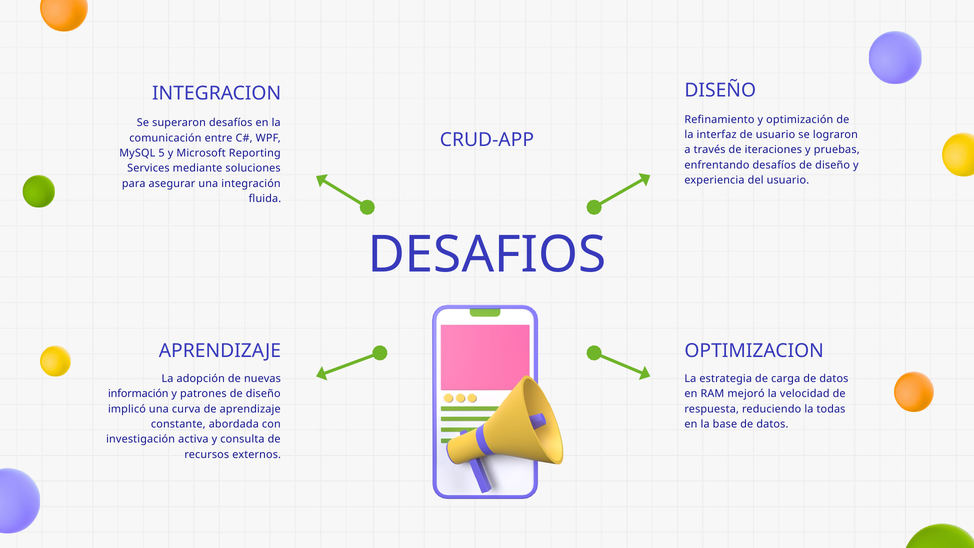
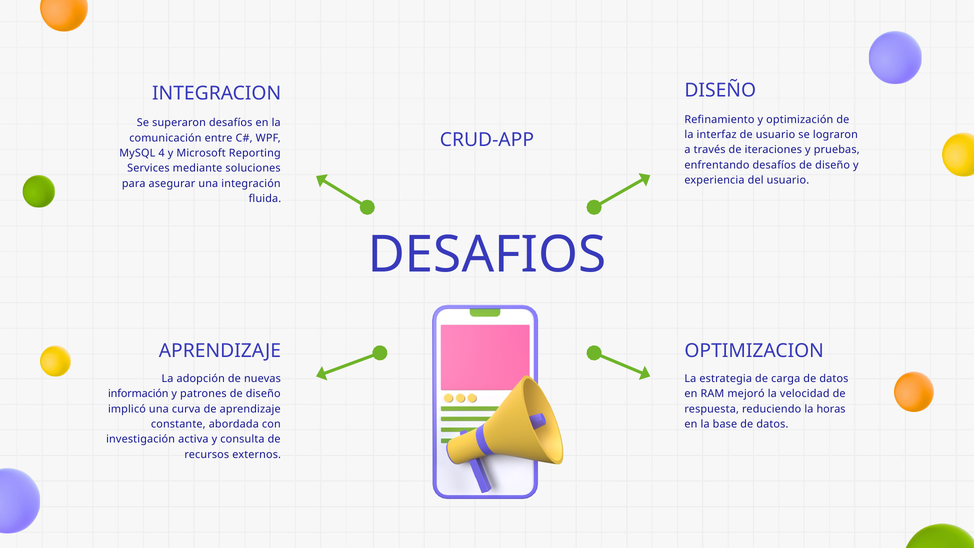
5: 5 -> 4
todas: todas -> horas
